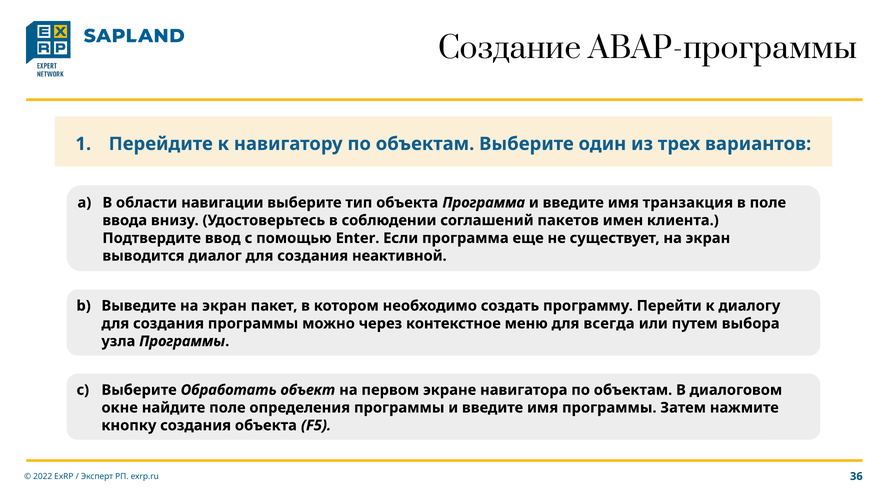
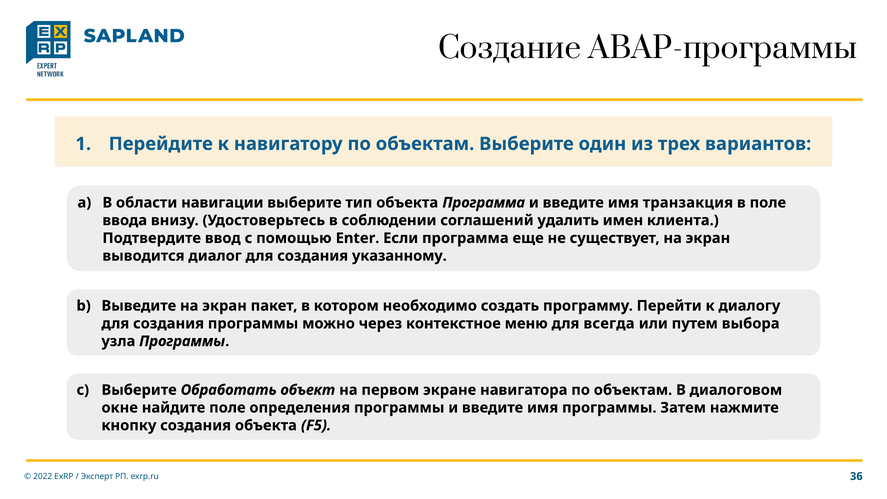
пакетов: пакетов -> удалить
неактивной: неактивной -> указанному
